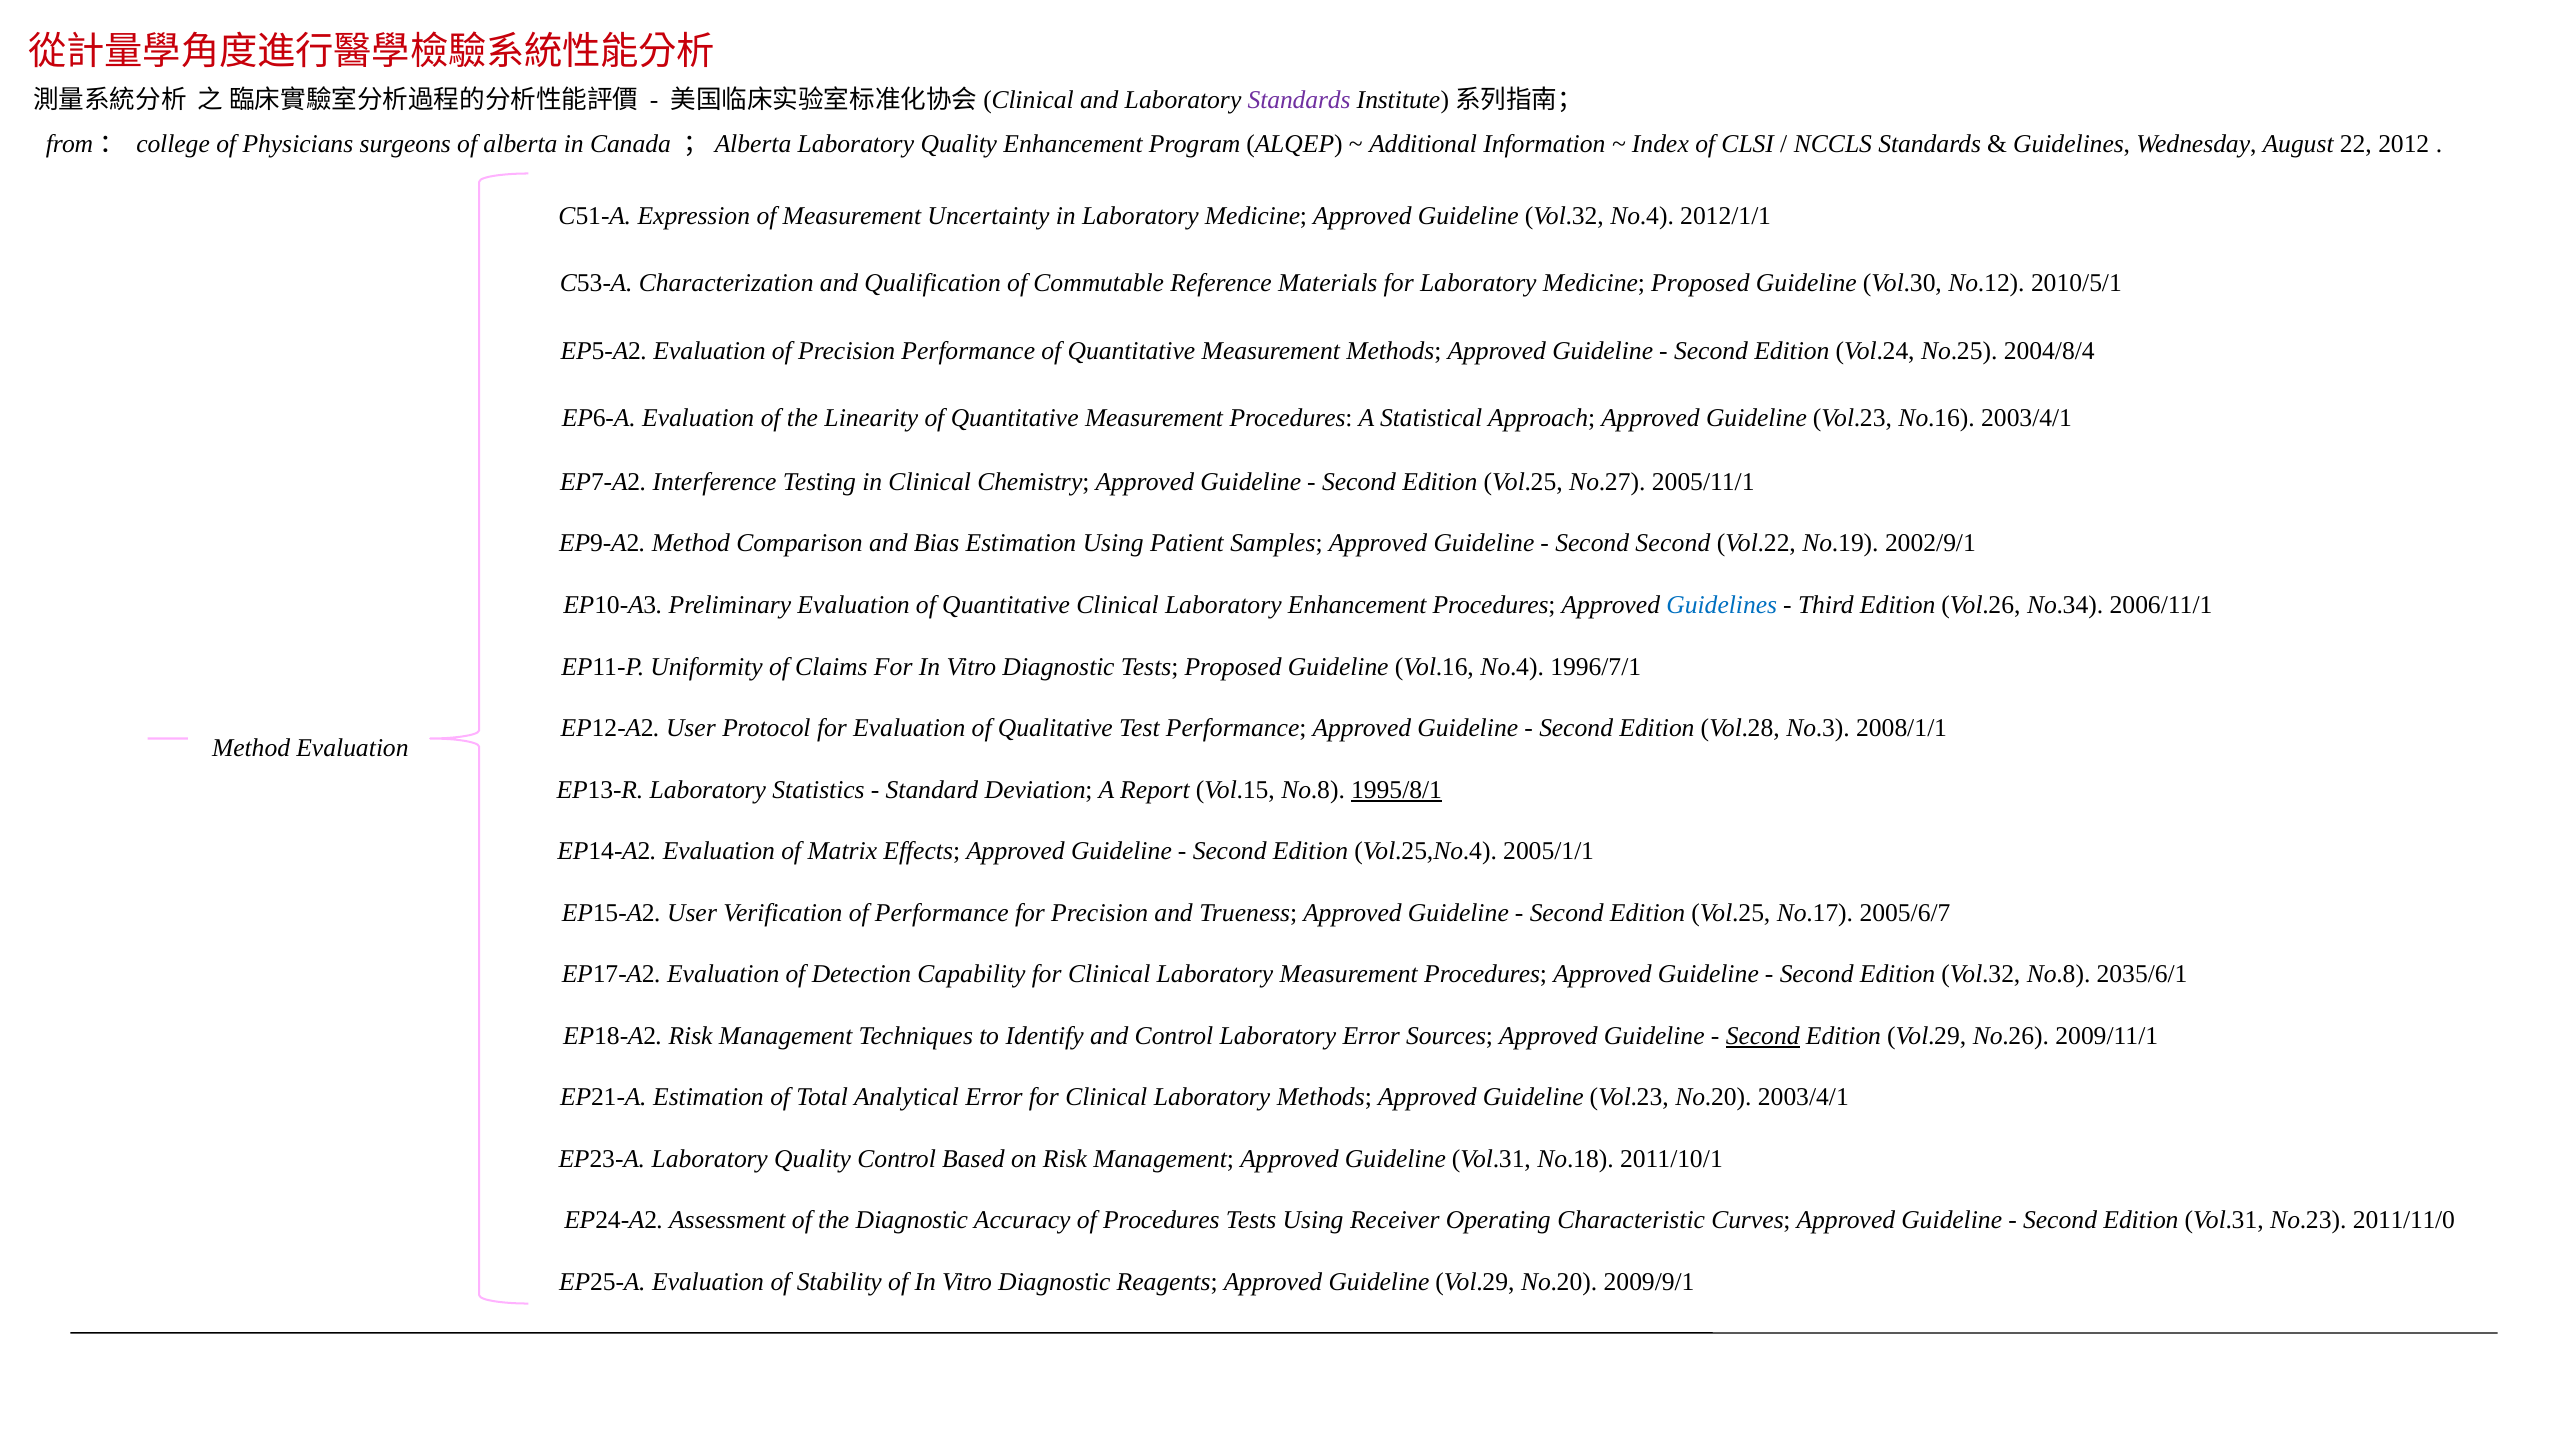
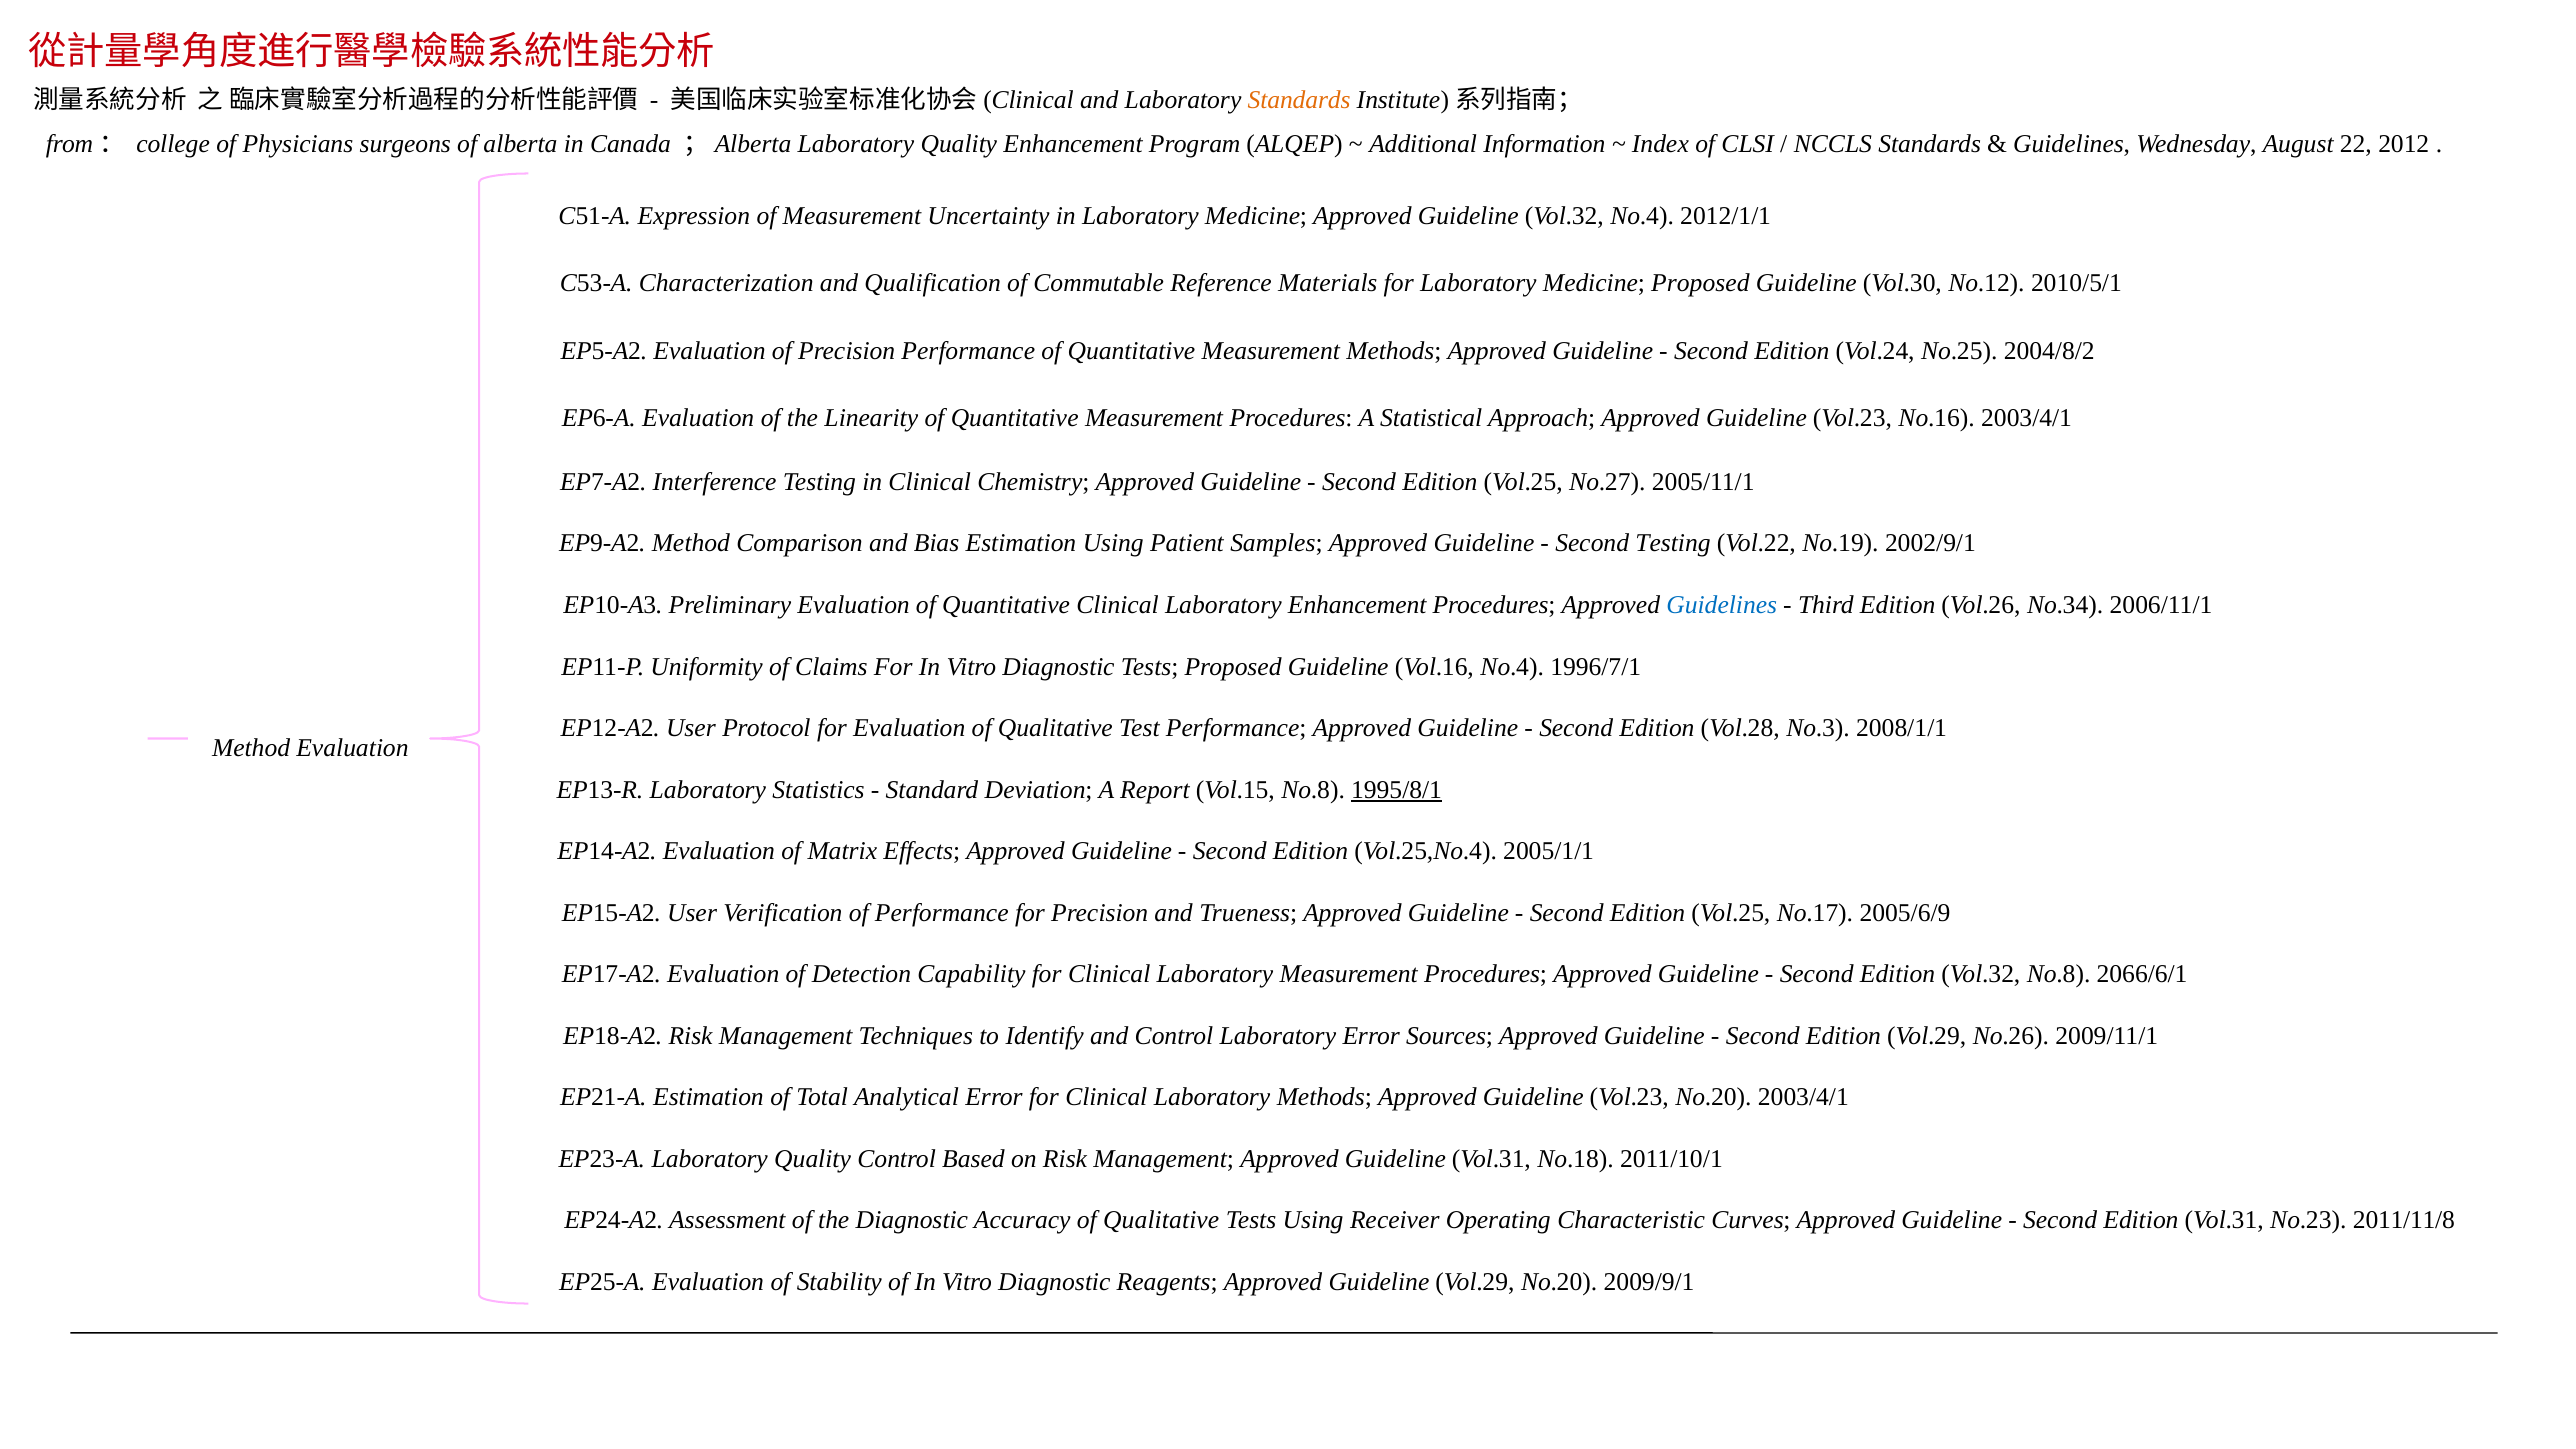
Standards at (1299, 100) colour: purple -> orange
2004/8/4: 2004/8/4 -> 2004/8/2
Second Second: Second -> Testing
2005/6/7: 2005/6/7 -> 2005/6/9
2035/6/1: 2035/6/1 -> 2066/6/1
Second at (1763, 1036) underline: present -> none
Accuracy of Procedures: Procedures -> Qualitative
2011/11/0: 2011/11/0 -> 2011/11/8
